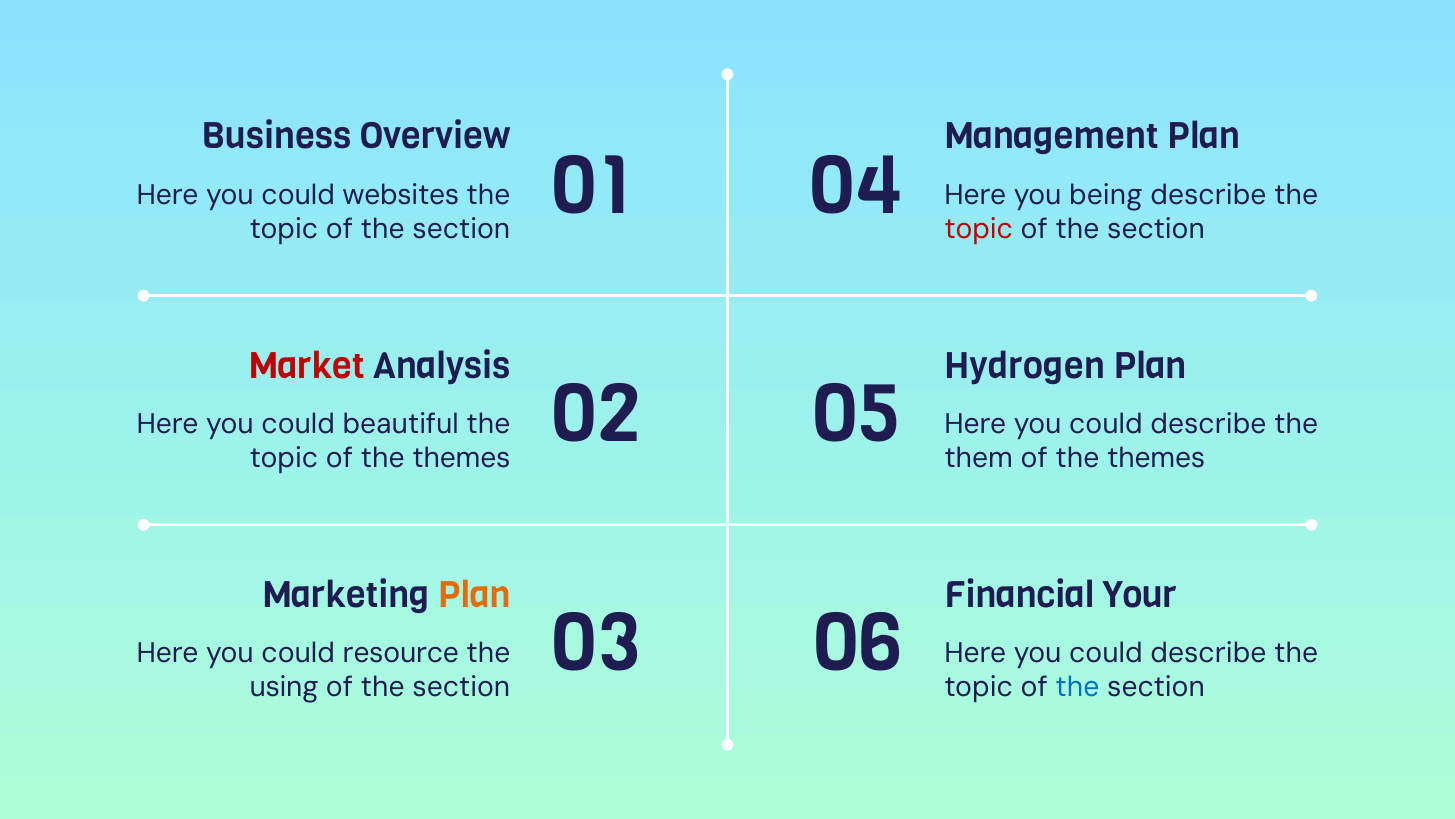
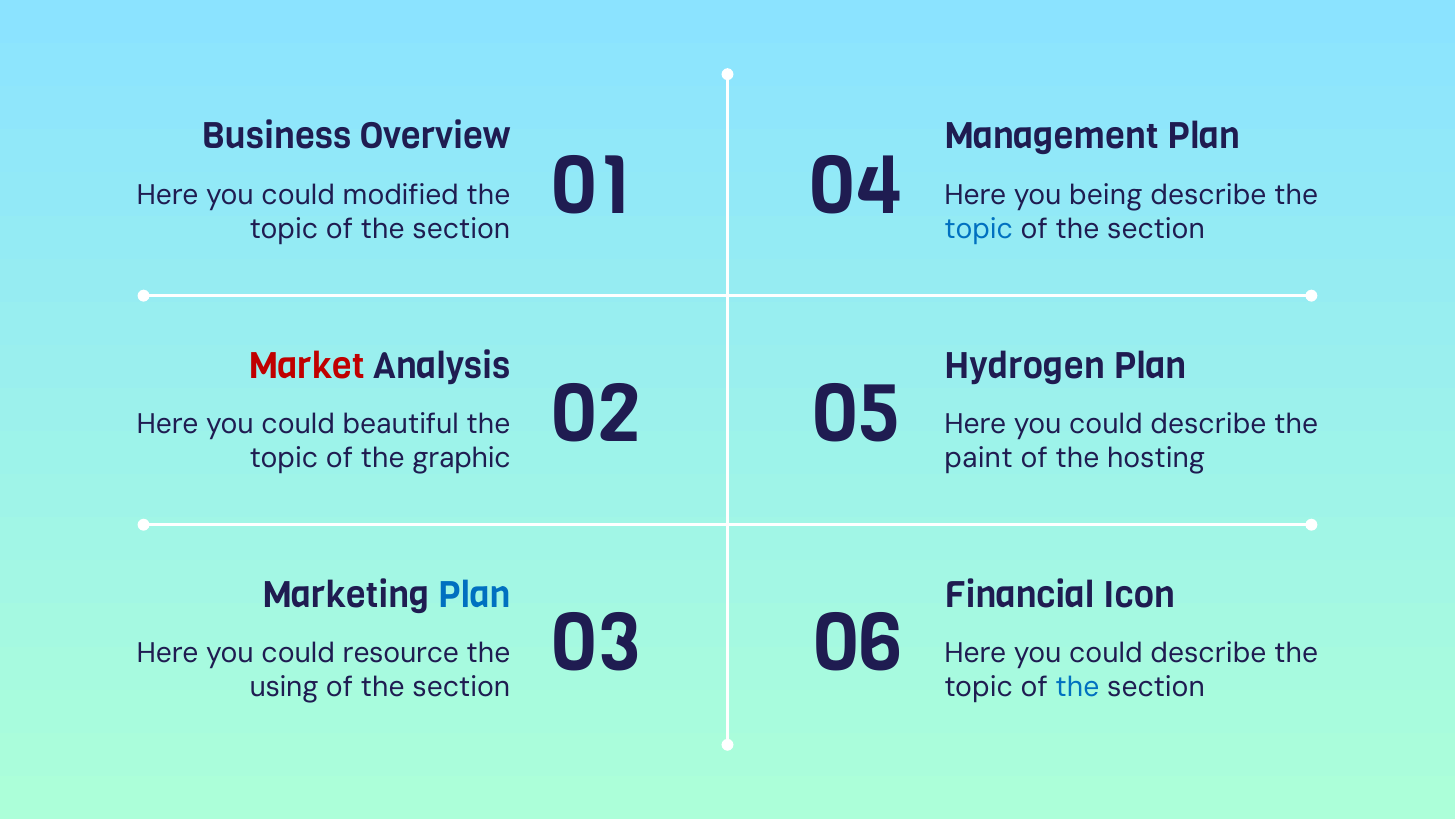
websites: websites -> modified
topic at (979, 229) colour: red -> blue
topic of the themes: themes -> graphic
them: them -> paint
themes at (1156, 458): themes -> hosting
Plan at (474, 595) colour: orange -> blue
Your: Your -> Icon
